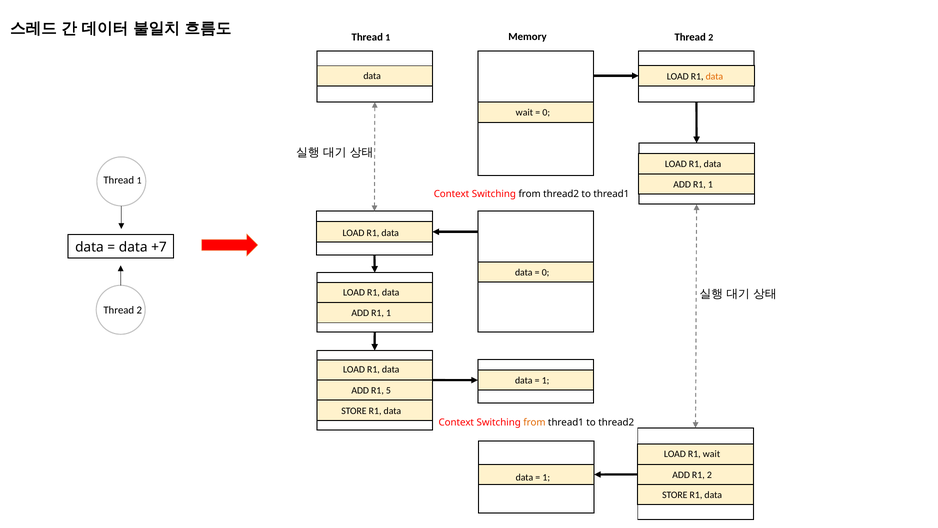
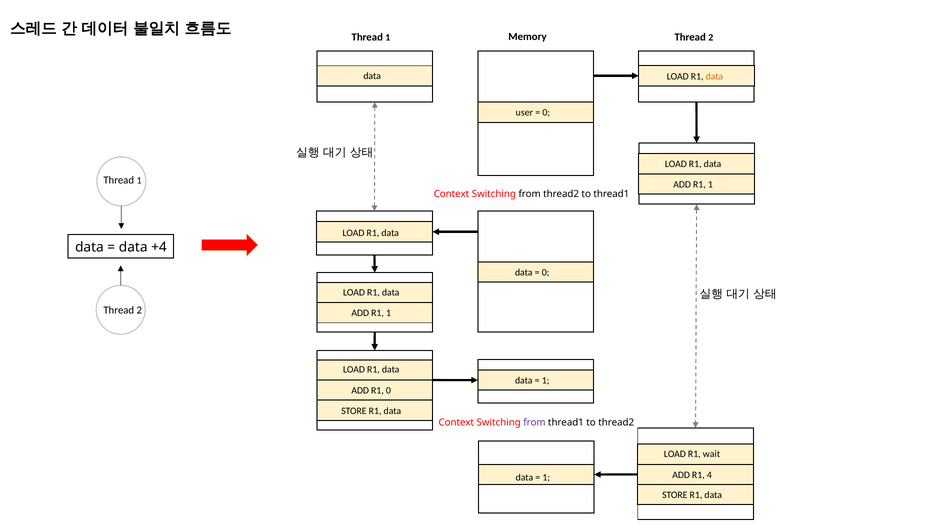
wait at (524, 113): wait -> user
+7: +7 -> +4
R1 5: 5 -> 0
from at (534, 422) colour: orange -> purple
R1 2: 2 -> 4
